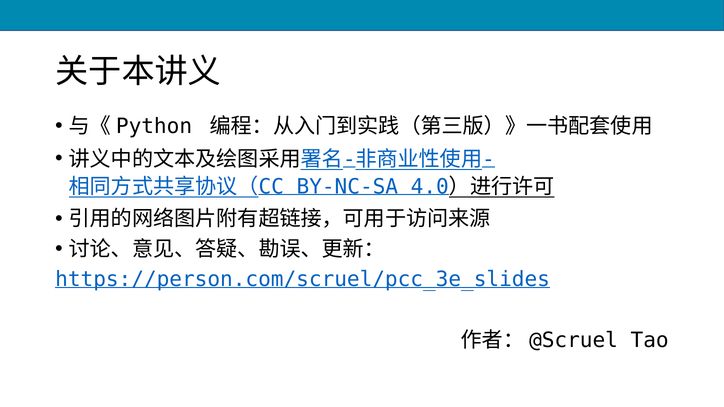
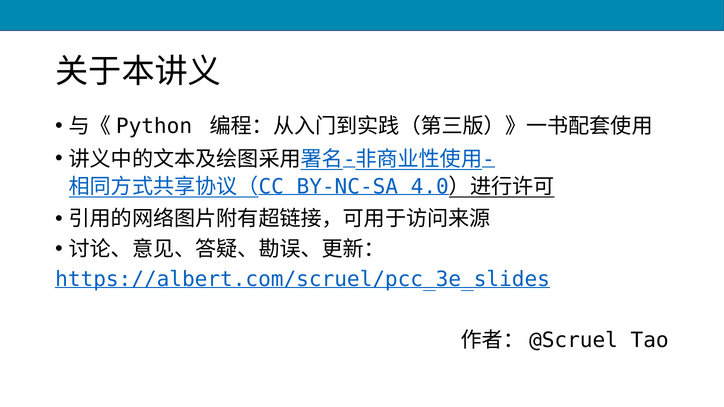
https://person.com/scruel/pcc_3e_slides: https://person.com/scruel/pcc_3e_slides -> https://albert.com/scruel/pcc_3e_slides
